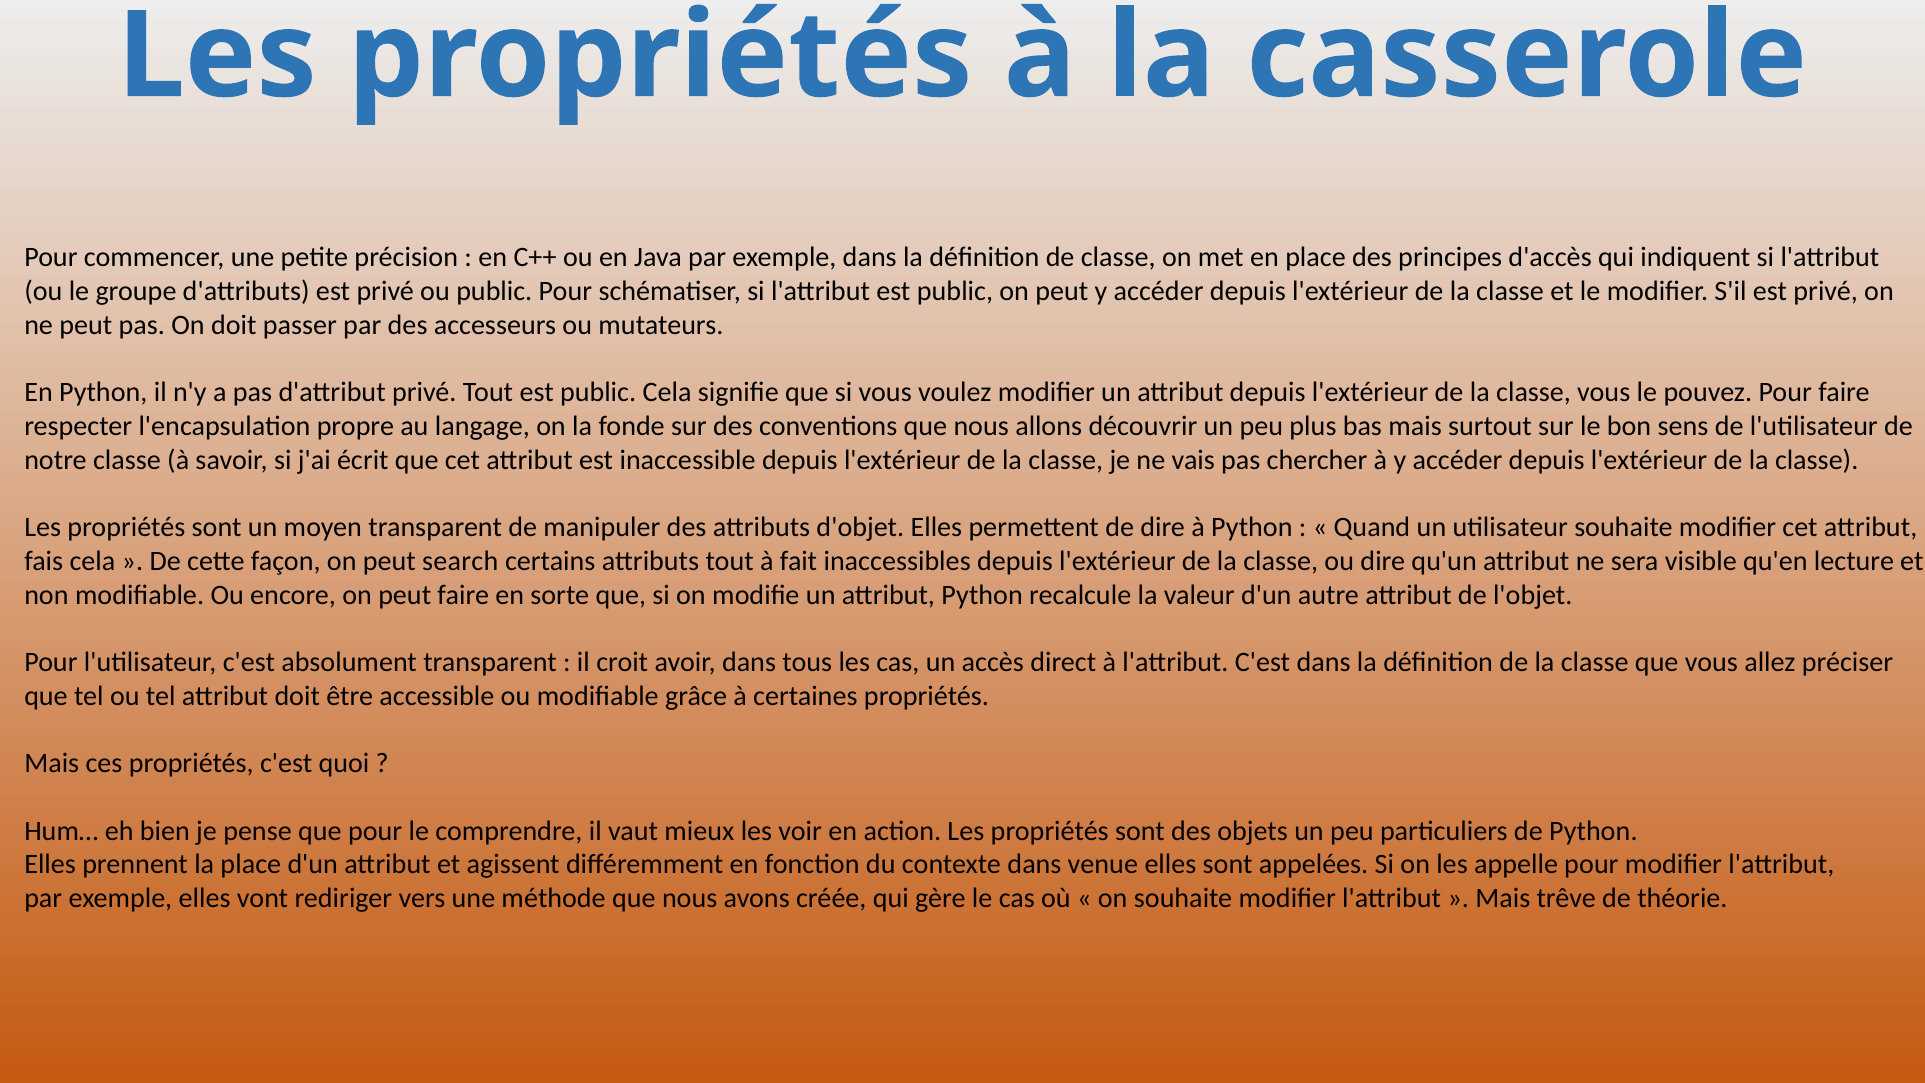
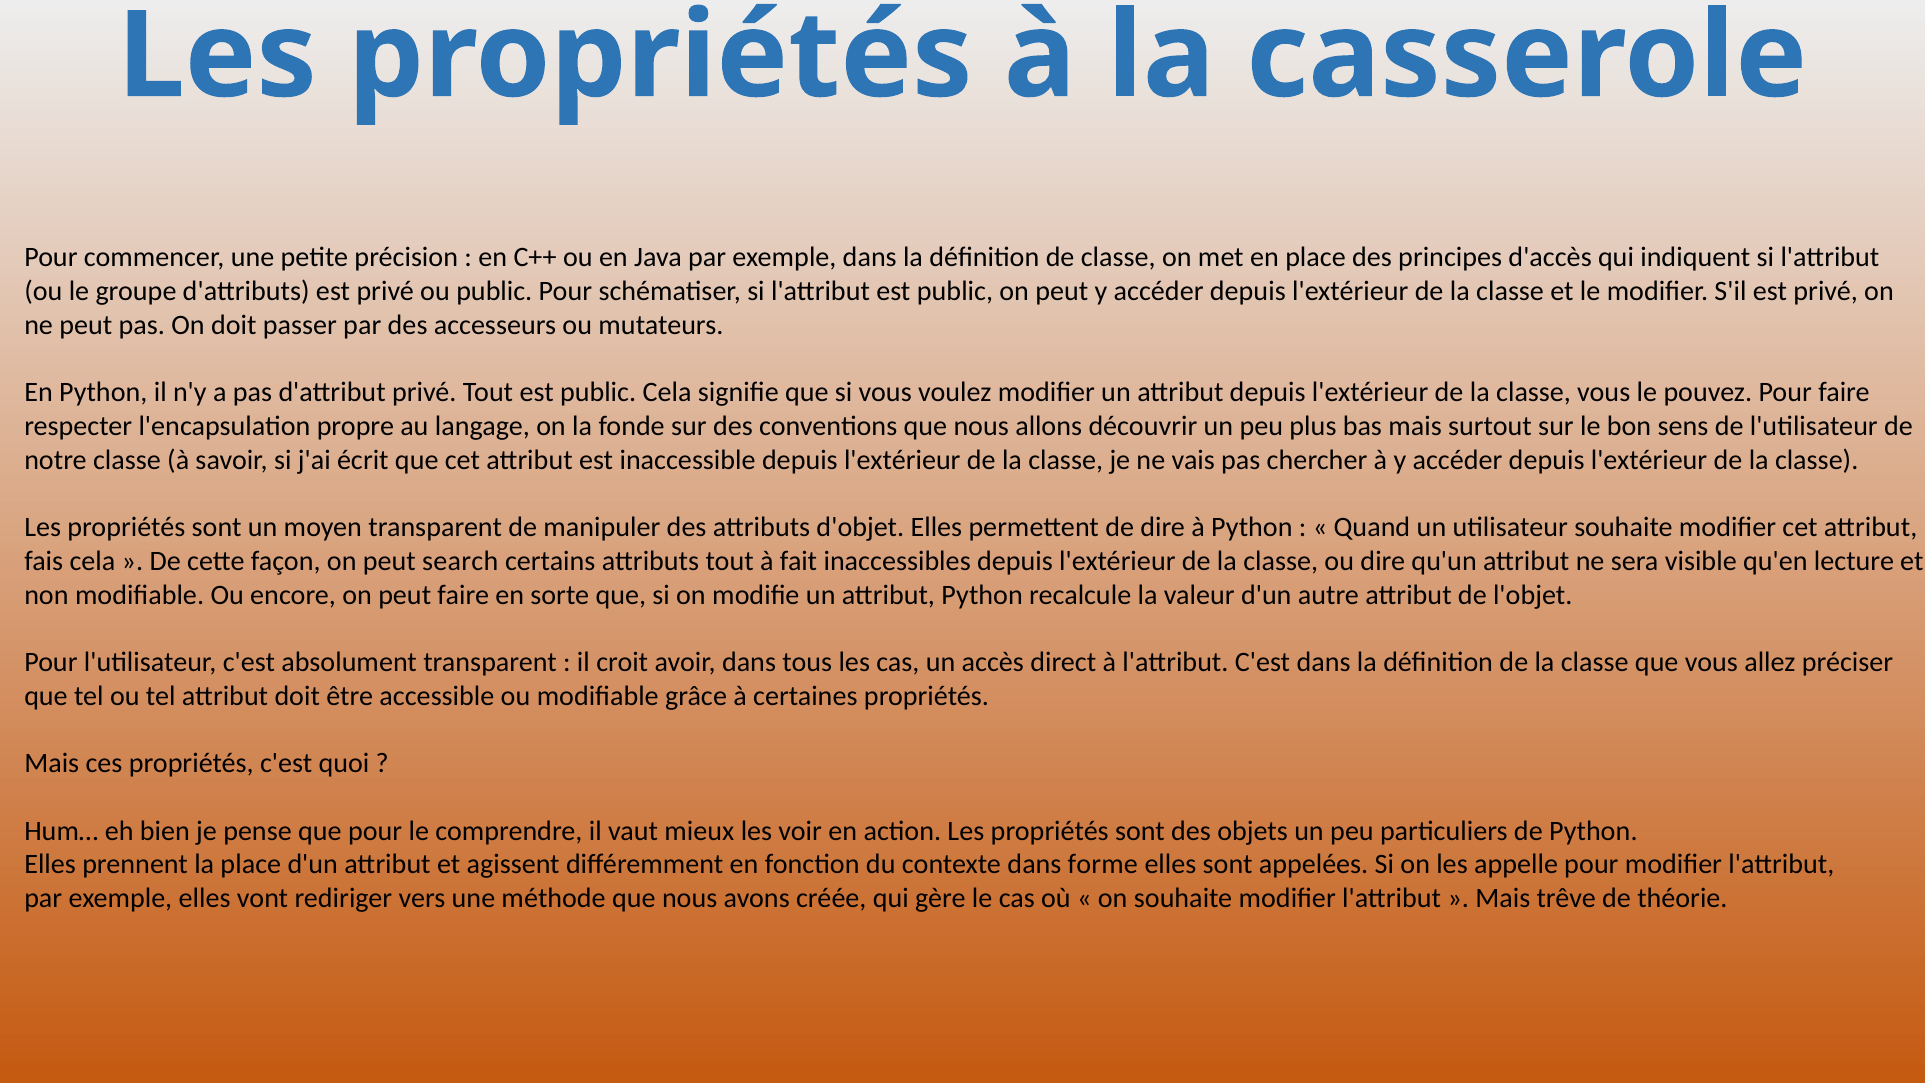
venue: venue -> forme
